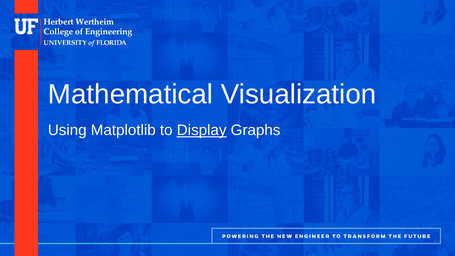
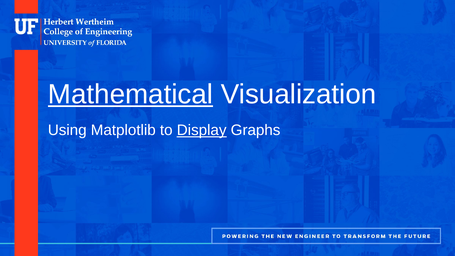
Mathematical underline: none -> present
